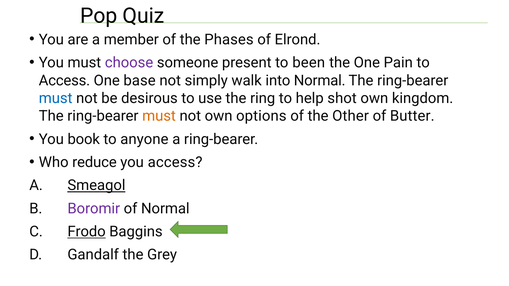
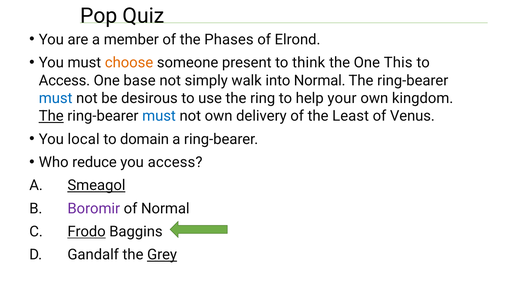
choose colour: purple -> orange
been: been -> think
Pain: Pain -> This
shot: shot -> your
The at (51, 116) underline: none -> present
must at (159, 116) colour: orange -> blue
options: options -> delivery
Other: Other -> Least
Butter: Butter -> Venus
book: book -> local
anyone: anyone -> domain
Grey underline: none -> present
